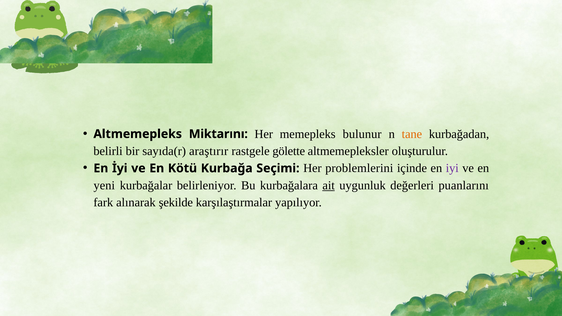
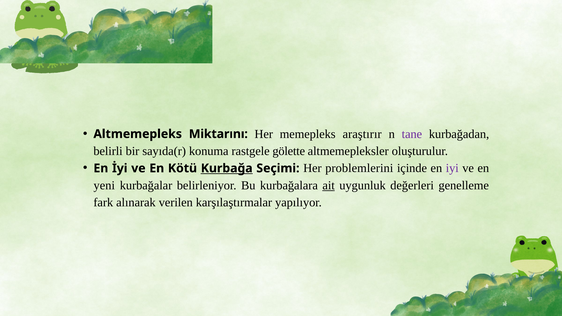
bulunur: bulunur -> araştırır
tane colour: orange -> purple
araştırır: araştırır -> konuma
Kurbağa underline: none -> present
puanlarını: puanlarını -> genelleme
şekilde: şekilde -> verilen
